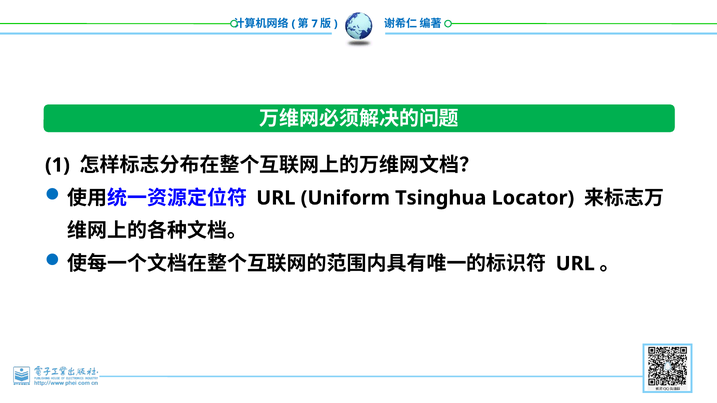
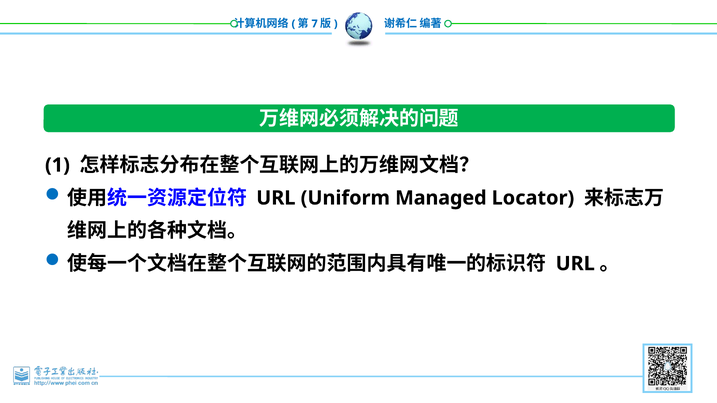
Tsinghua: Tsinghua -> Managed
